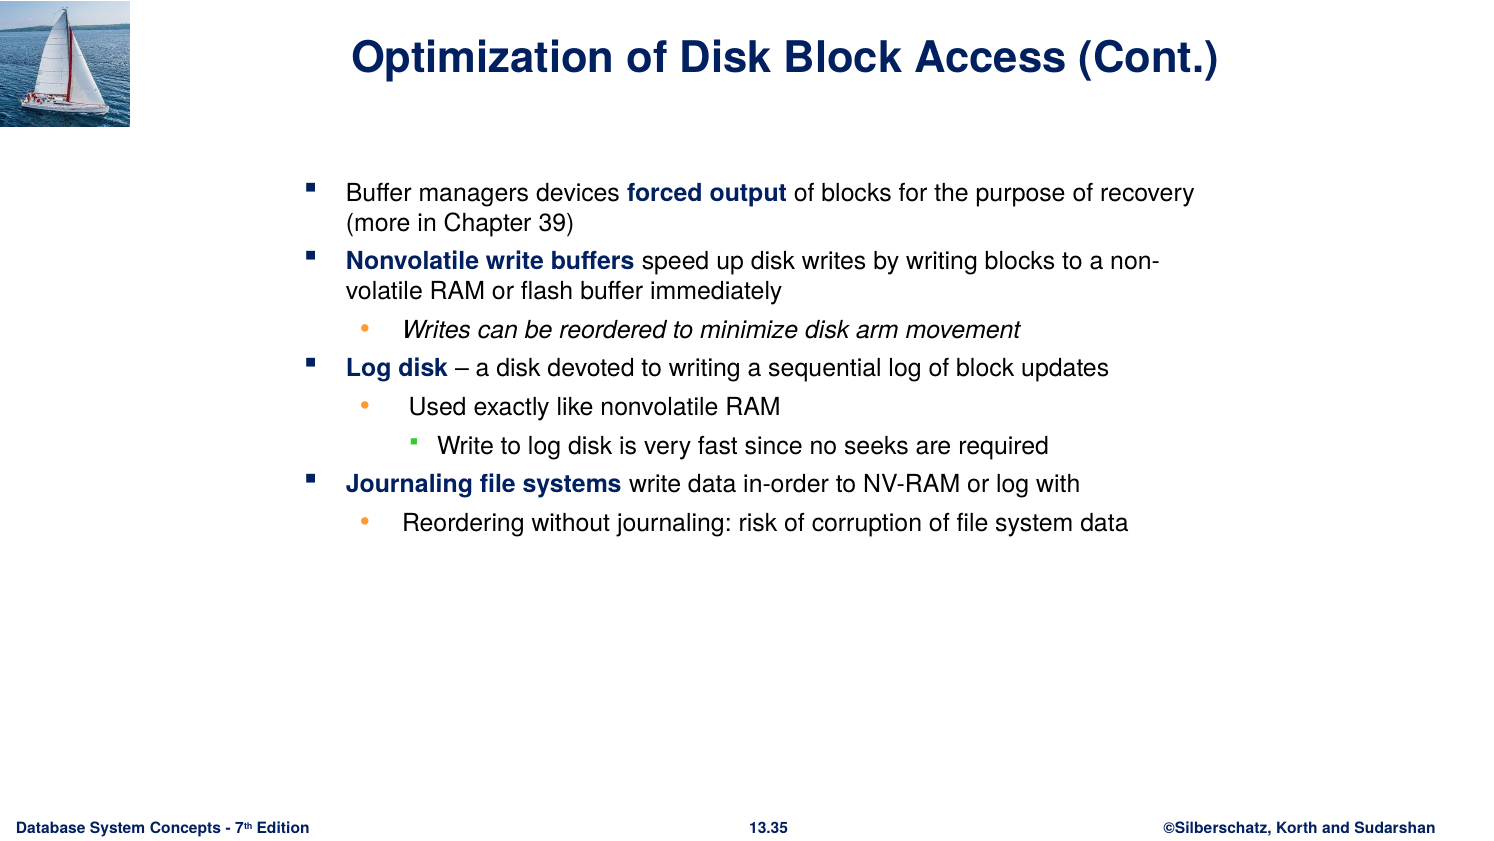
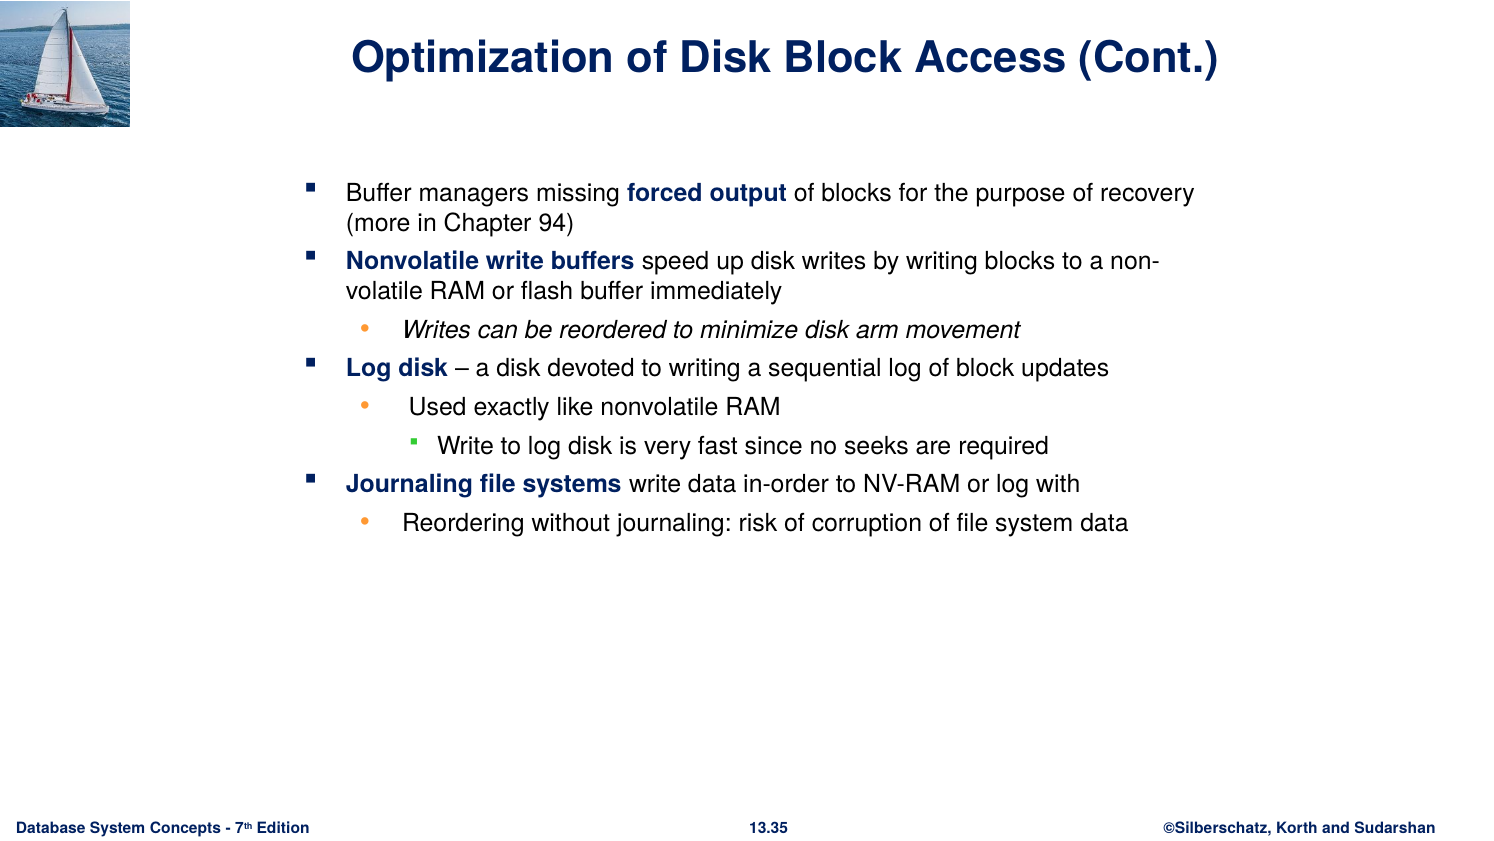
devices: devices -> missing
39: 39 -> 94
